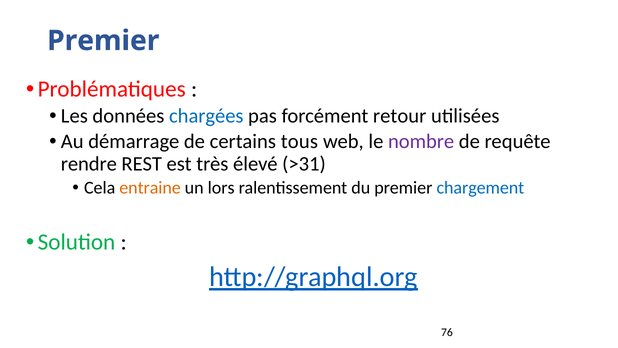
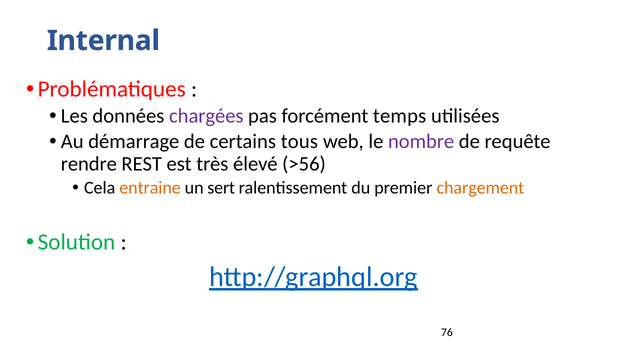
Premier at (103, 41): Premier -> Internal
chargées colour: blue -> purple
retour: retour -> temps
>31: >31 -> >56
lors: lors -> sert
chargement colour: blue -> orange
